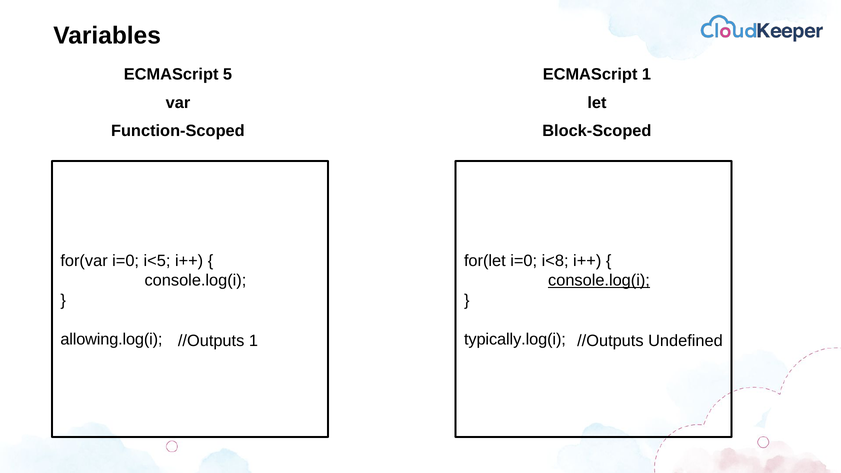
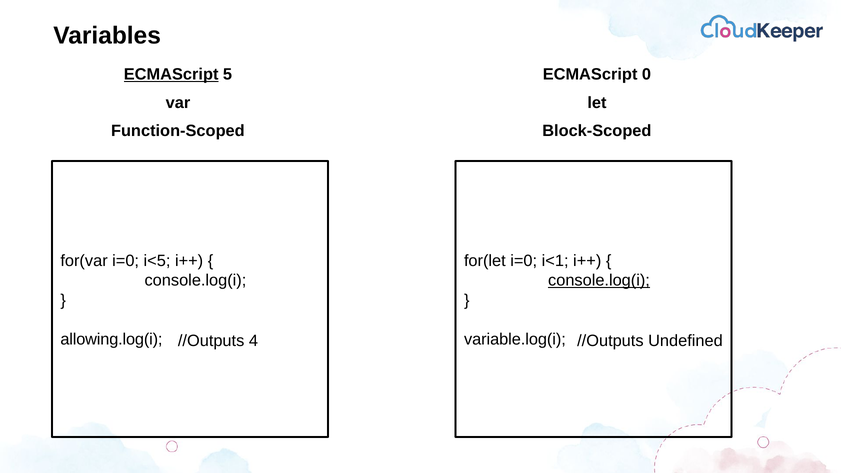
ECMAScript at (171, 75) underline: none -> present
ECMAScript 1: 1 -> 0
i<8: i<8 -> i<1
typically.log(i: typically.log(i -> variable.log(i
//Outputs 1: 1 -> 4
